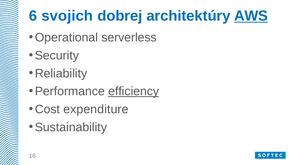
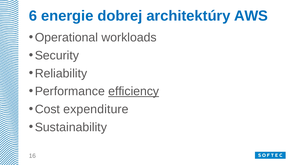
svojich: svojich -> energie
AWS underline: present -> none
serverless: serverless -> workloads
